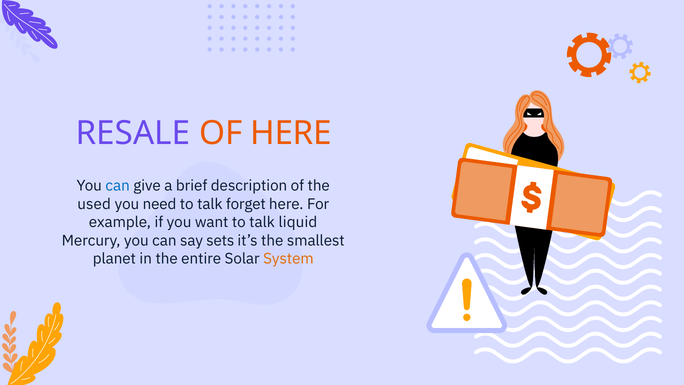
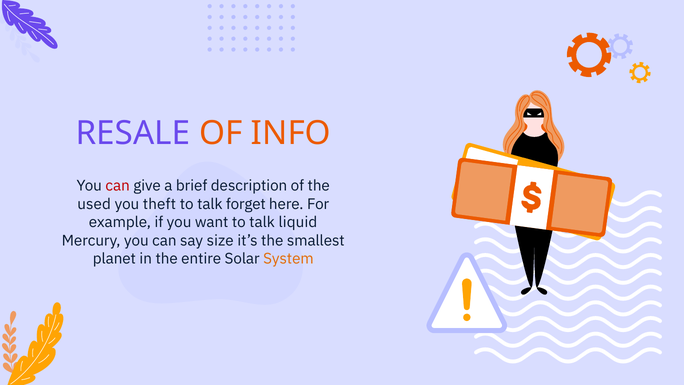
OF HERE: HERE -> INFO
can at (118, 186) colour: blue -> red
need: need -> theft
sets: sets -> size
